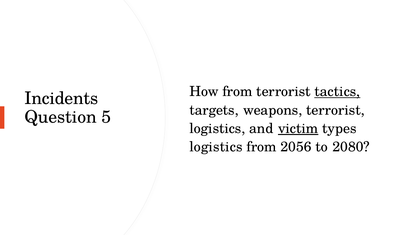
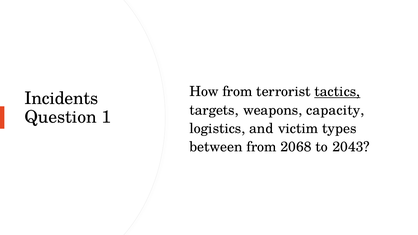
weapons terrorist: terrorist -> capacity
5: 5 -> 1
victim underline: present -> none
logistics at (216, 147): logistics -> between
2056: 2056 -> 2068
2080: 2080 -> 2043
